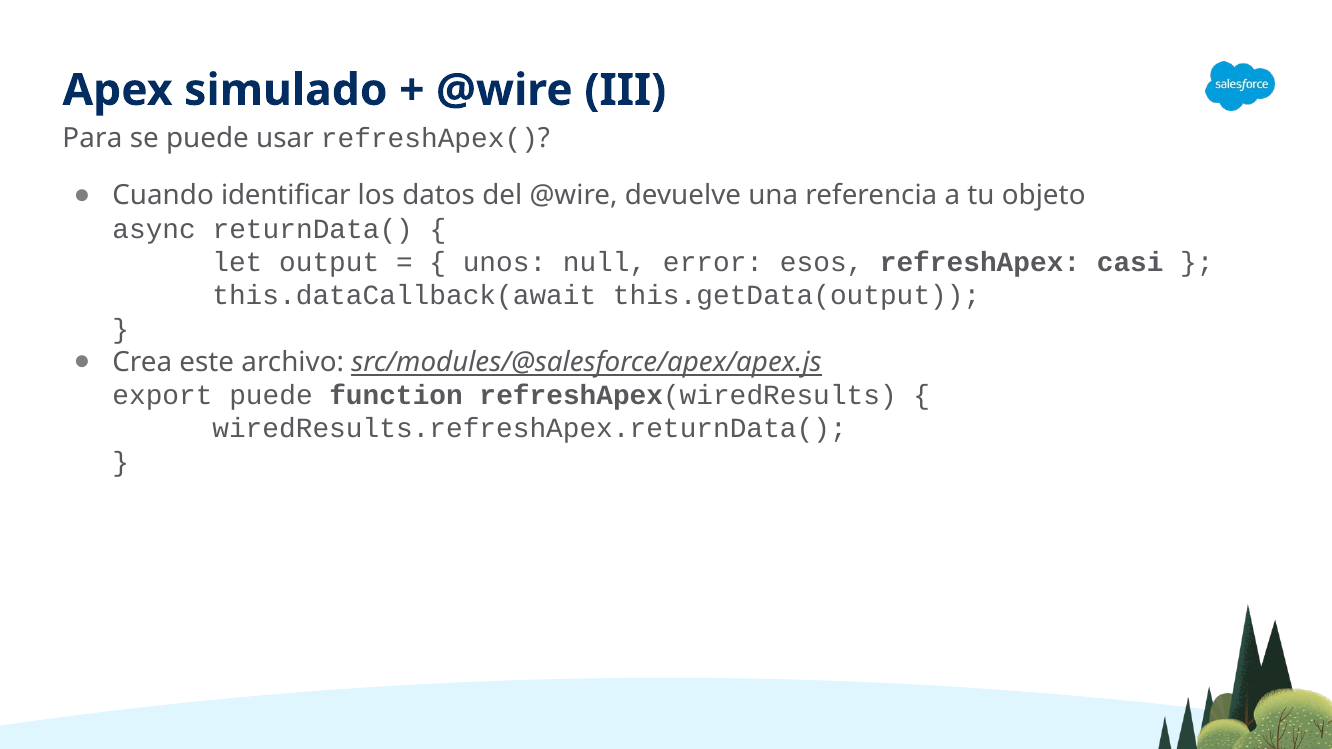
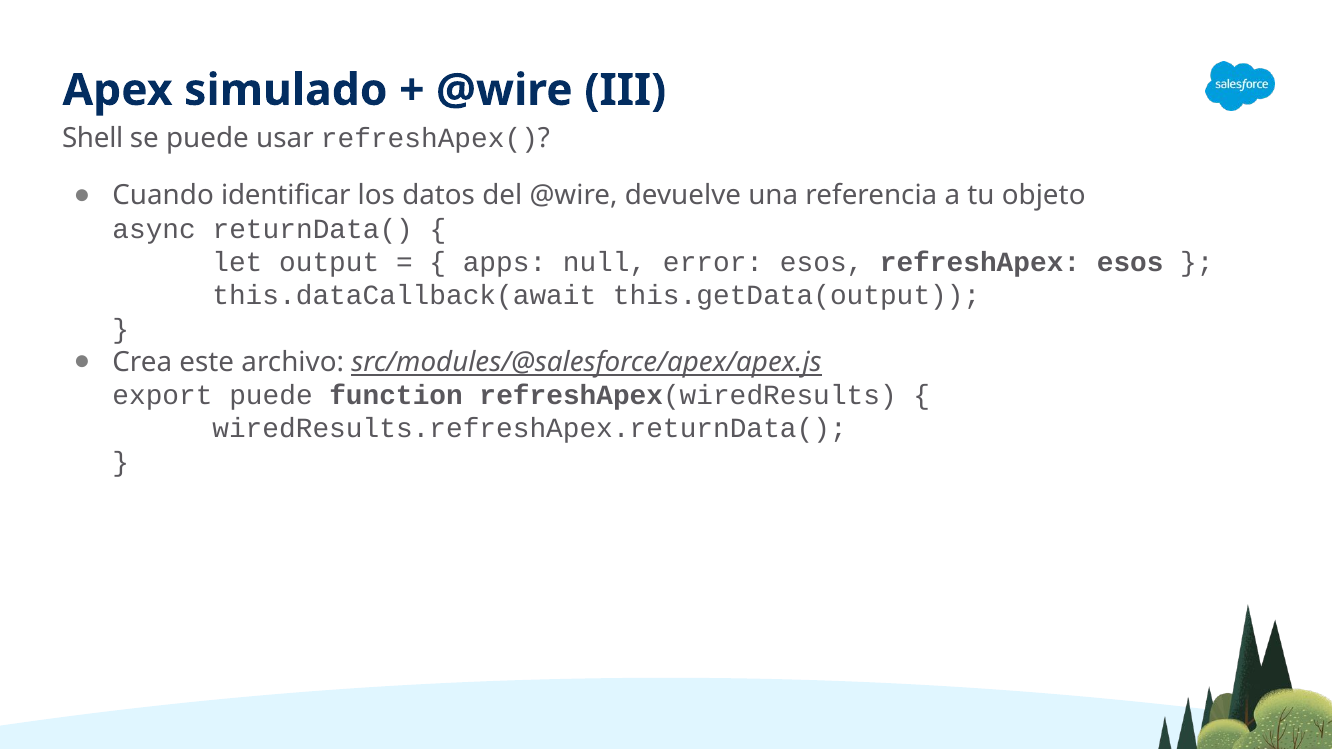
Para: Para -> Shell
unos: unos -> apps
refreshApex casi: casi -> esos
